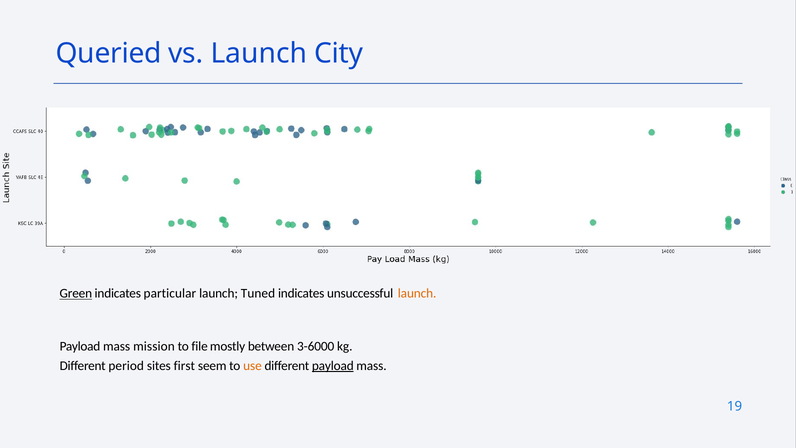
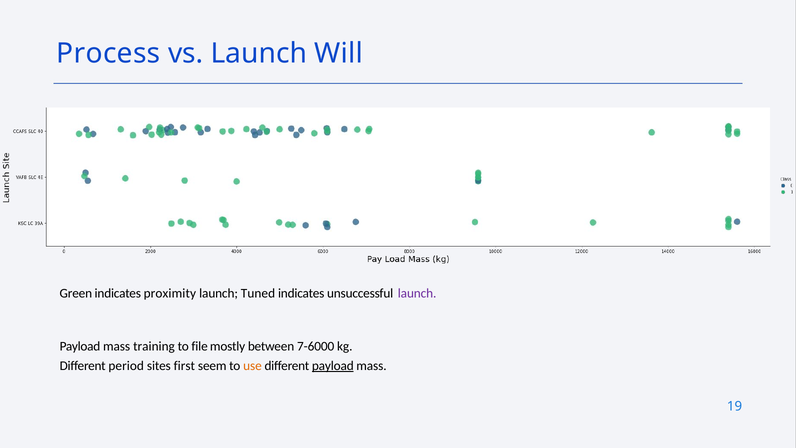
Queried: Queried -> Process
City: City -> Will
Green underline: present -> none
particular: particular -> proximity
launch at (417, 293) colour: orange -> purple
mission: mission -> training
3-6000: 3-6000 -> 7-6000
